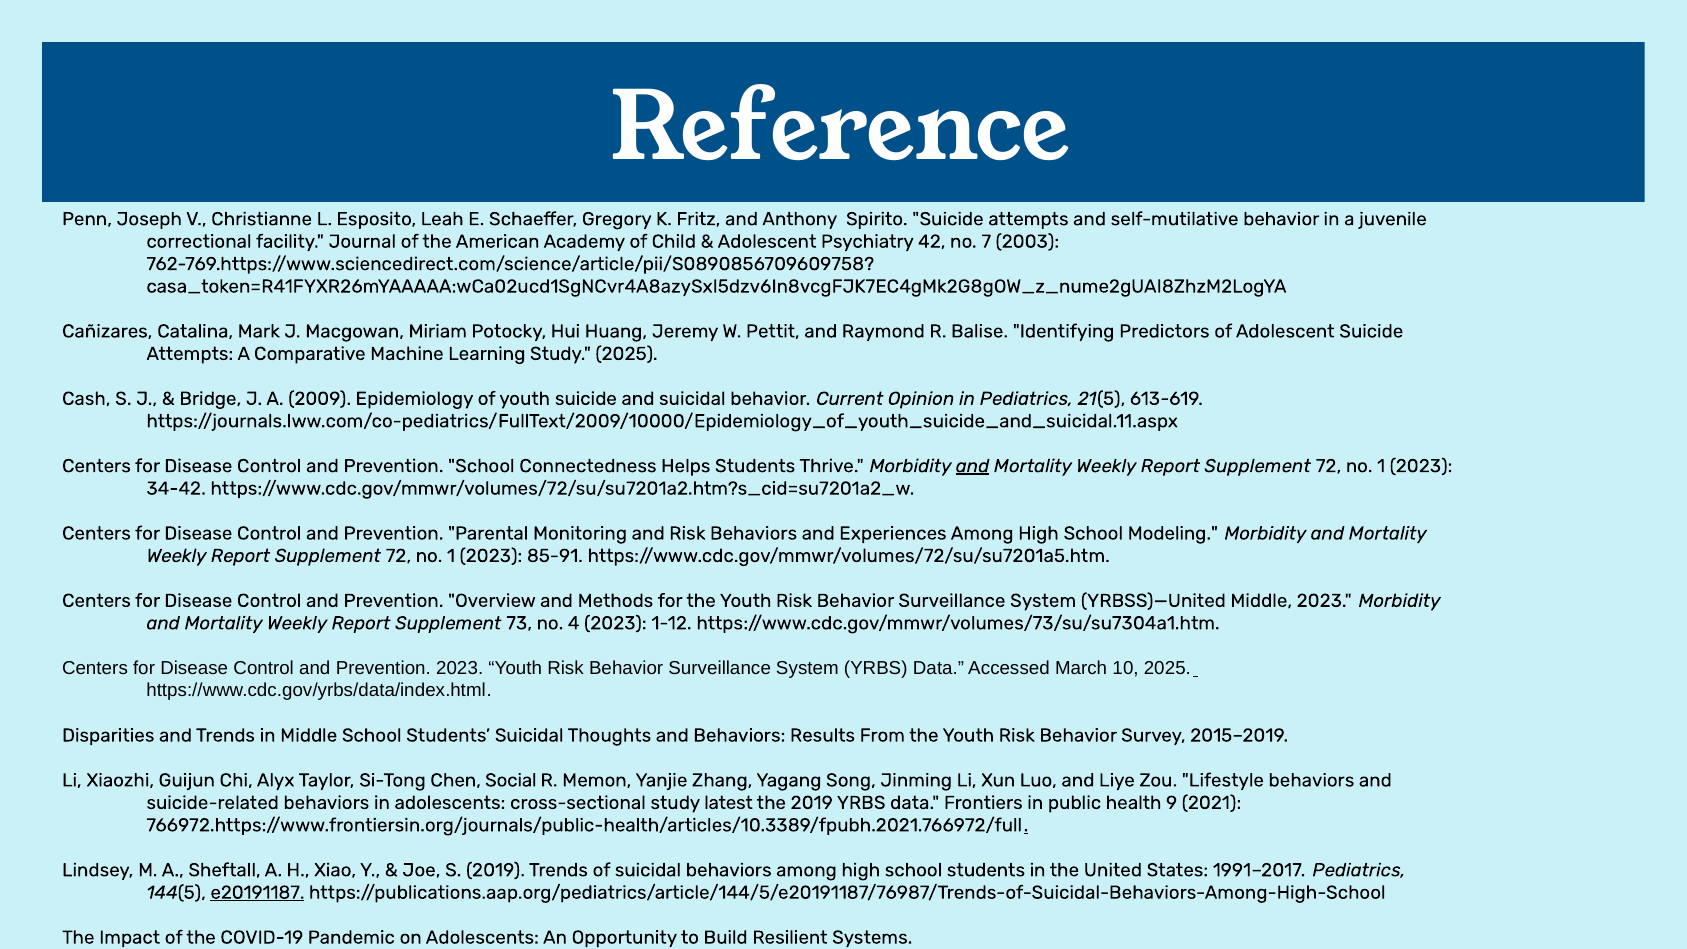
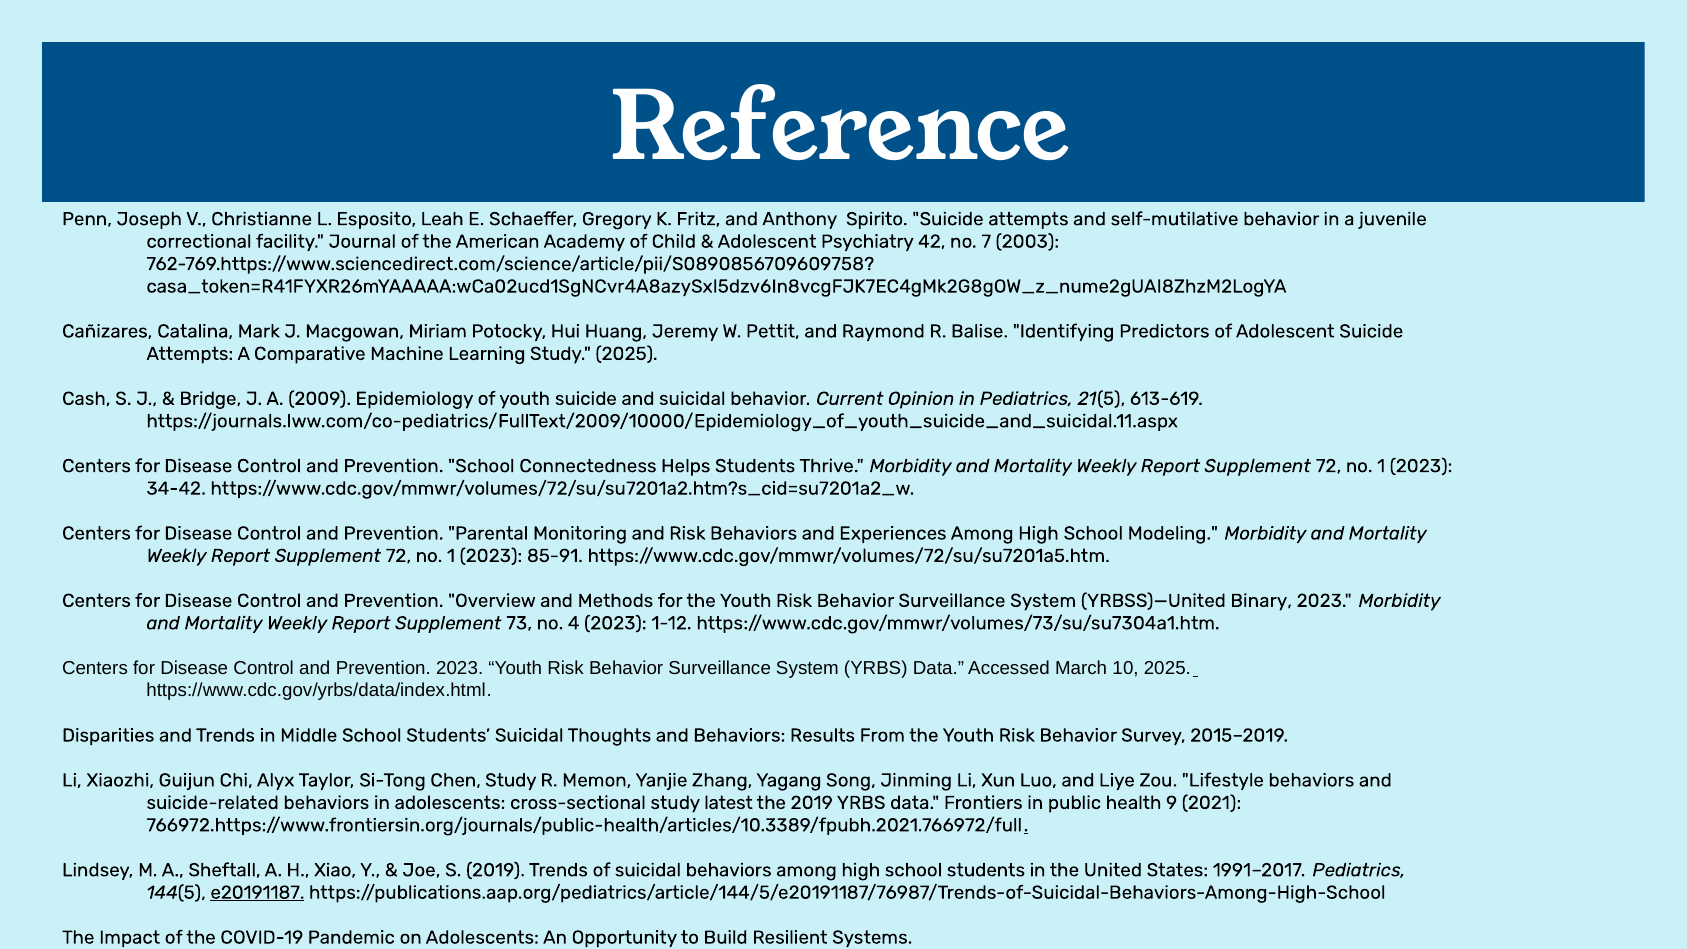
and at (973, 466) underline: present -> none
YRBSS)—United Middle: Middle -> Binary
Chen Social: Social -> Study
